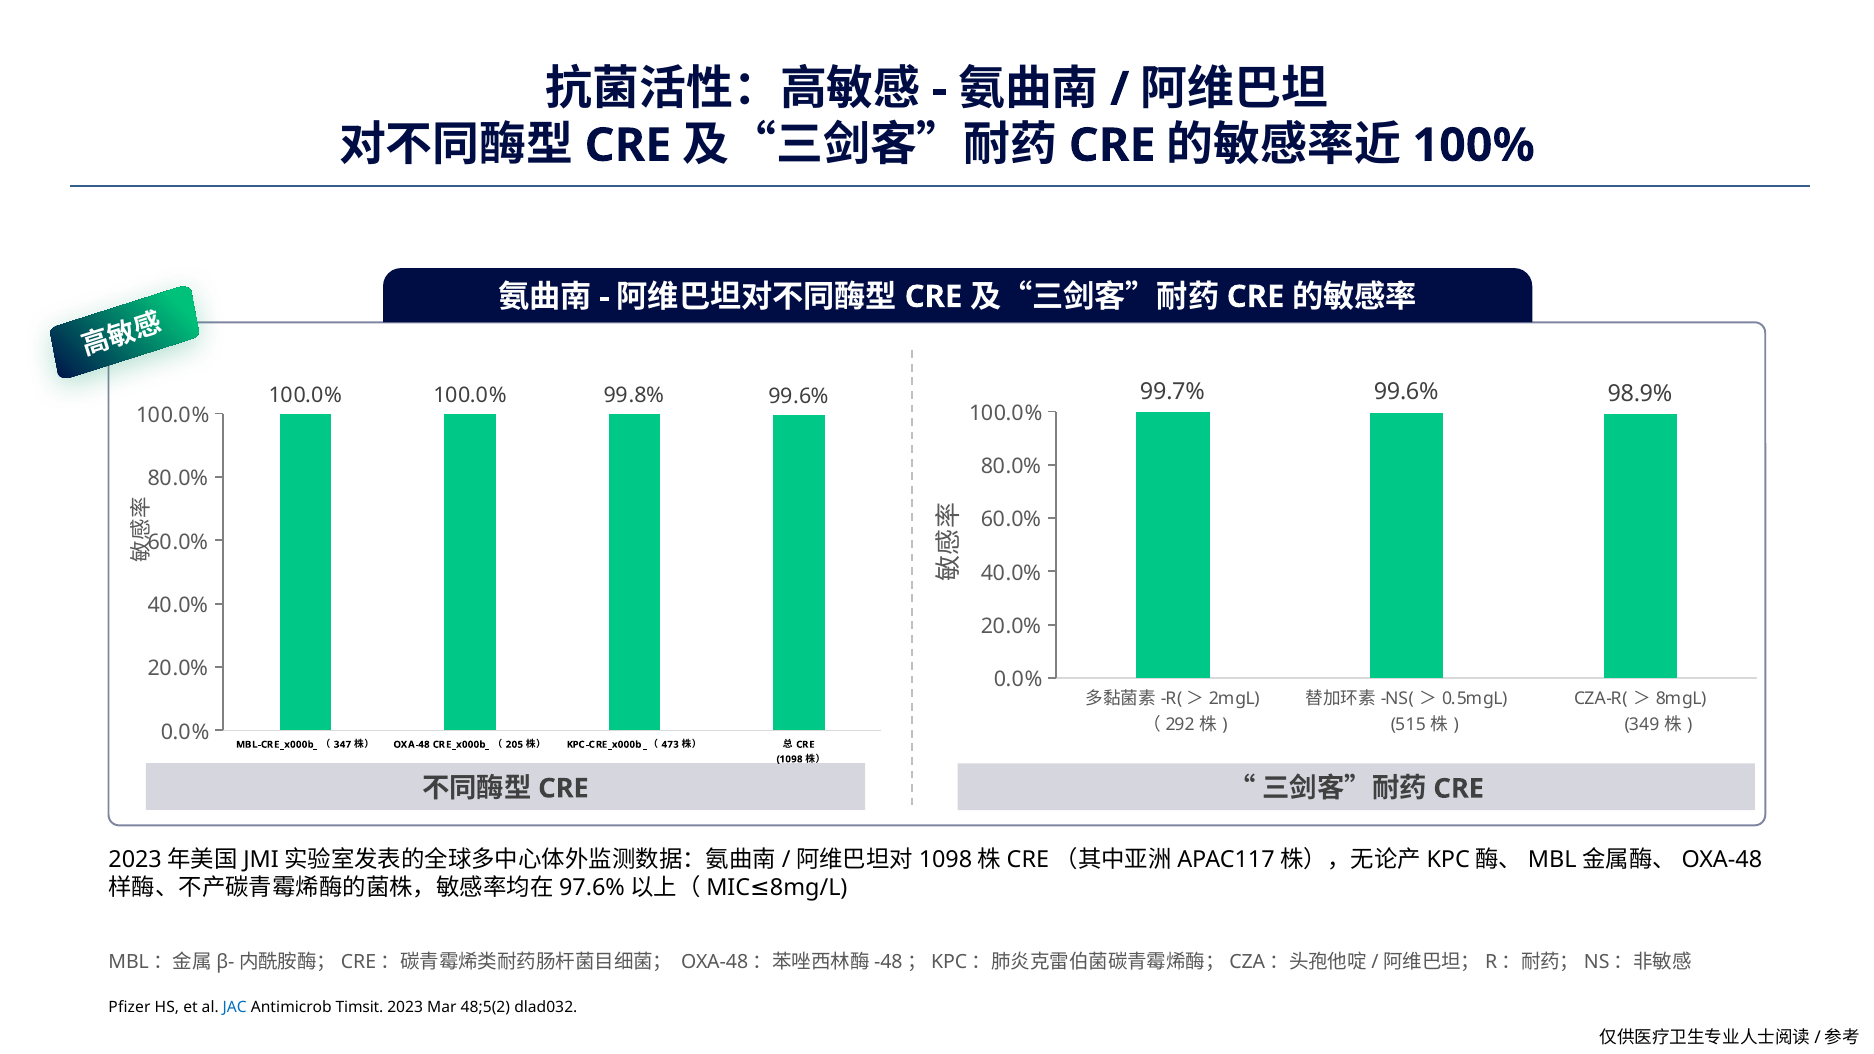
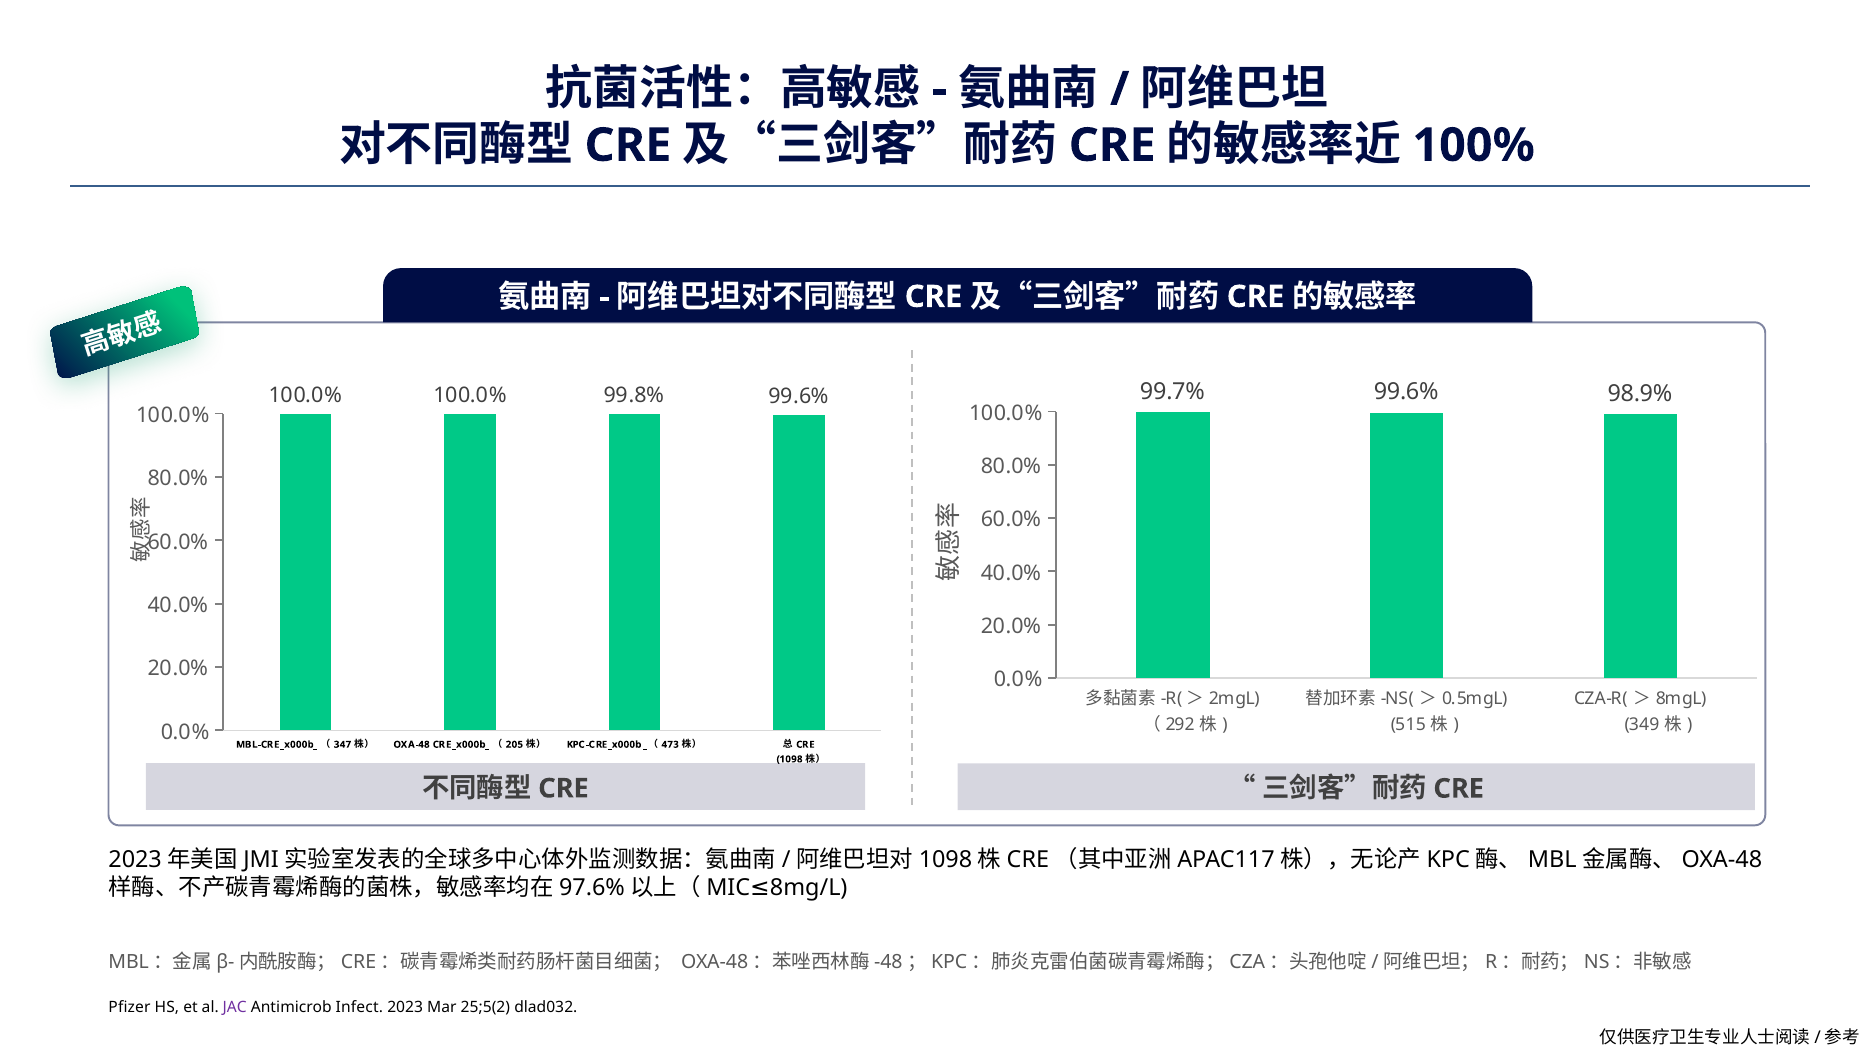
JAC colour: blue -> purple
Timsit: Timsit -> Infect
48;5(2: 48;5(2 -> 25;5(2
